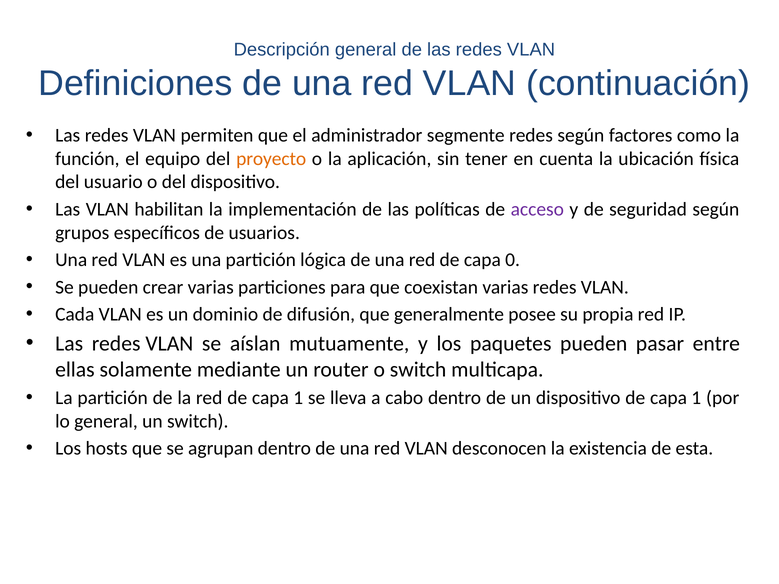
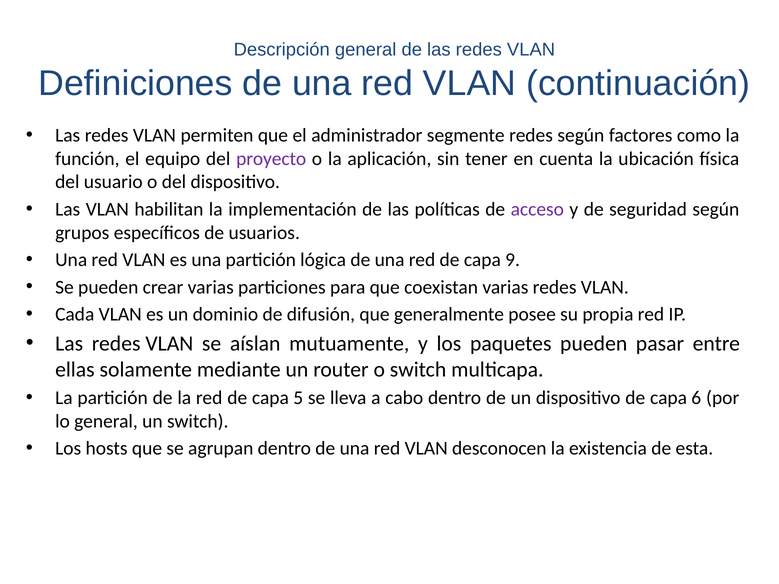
proyecto colour: orange -> purple
0: 0 -> 9
red de capa 1: 1 -> 5
dispositivo de capa 1: 1 -> 6
